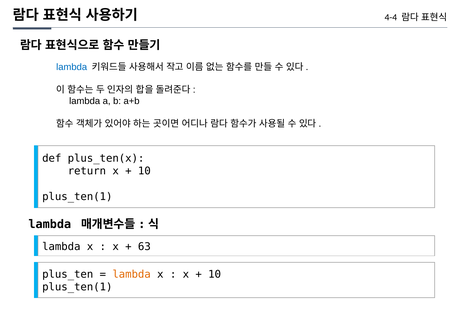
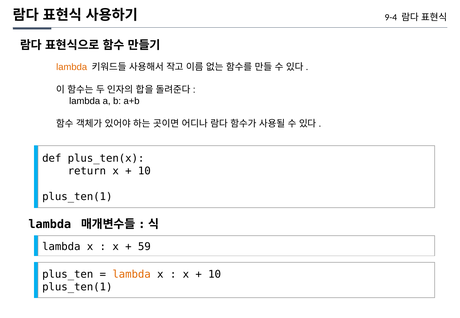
4-4: 4-4 -> 9-4
lambda at (72, 67) colour: blue -> orange
63: 63 -> 59
